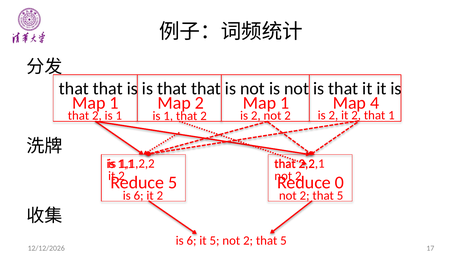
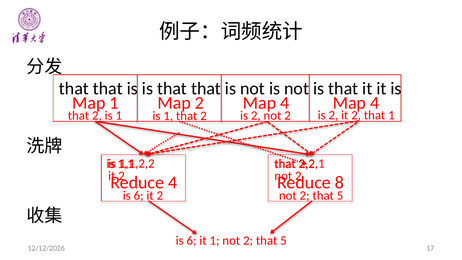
2 Map 1: 1 -> 4
5 at (173, 183): 5 -> 4
0: 0 -> 8
it 5: 5 -> 1
